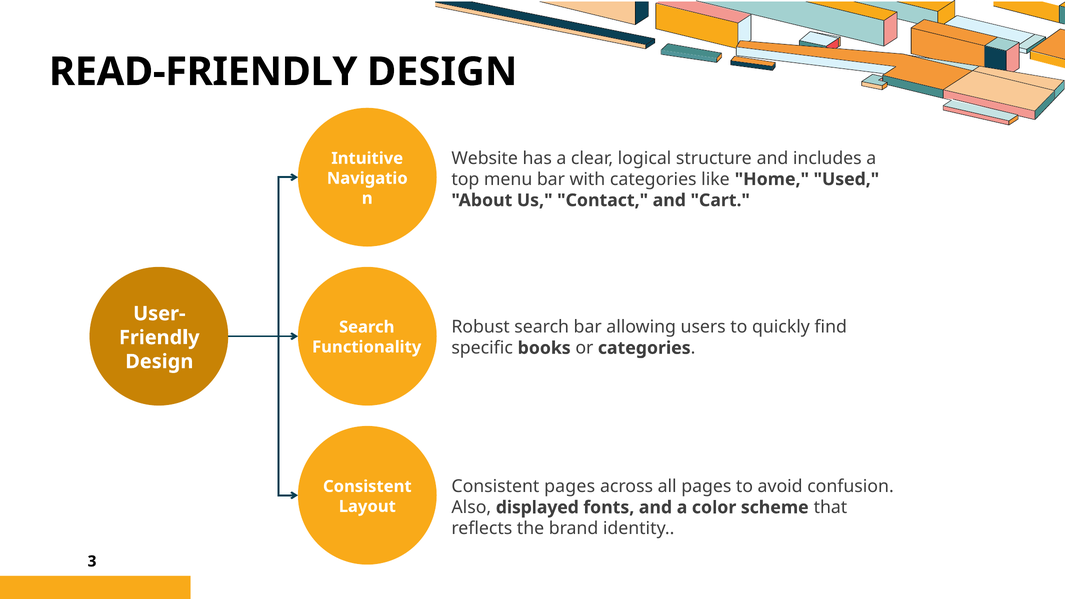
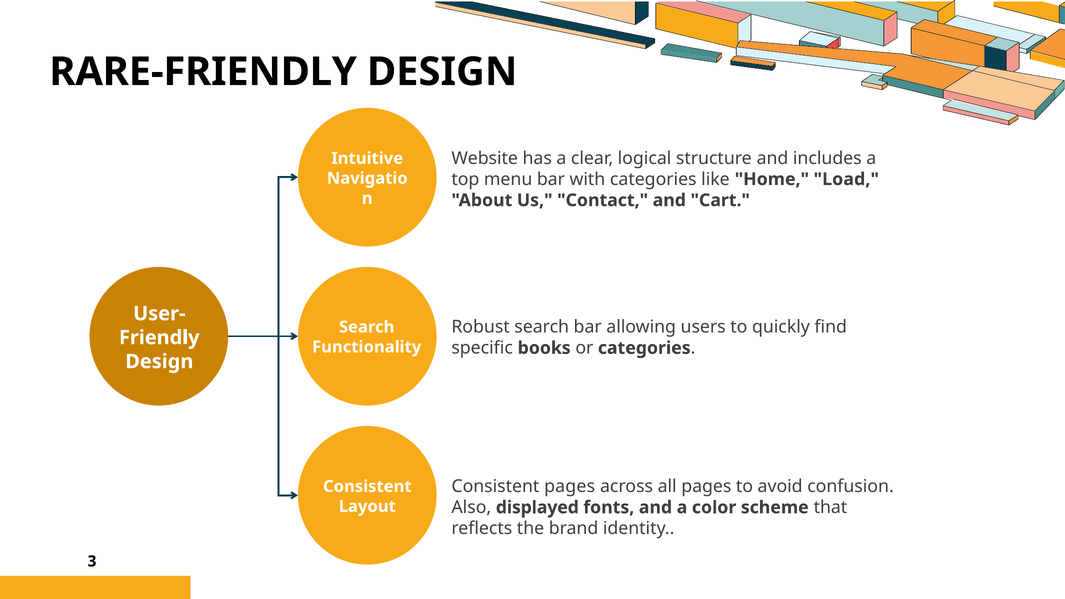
READ-FRIENDLY: READ-FRIENDLY -> RARE-FRIENDLY
Used: Used -> Load
